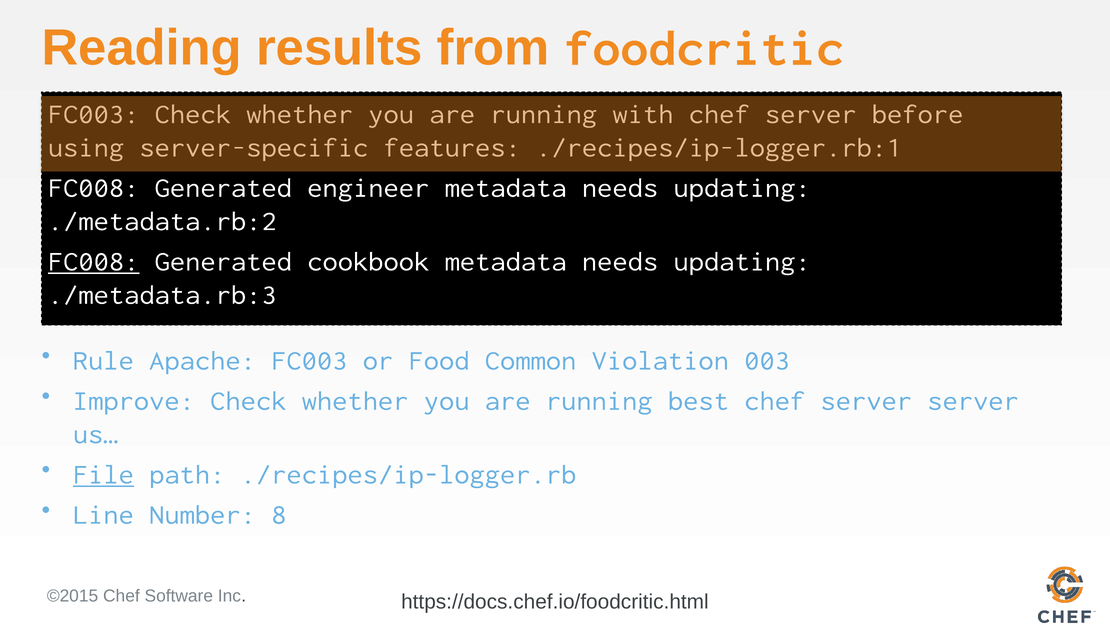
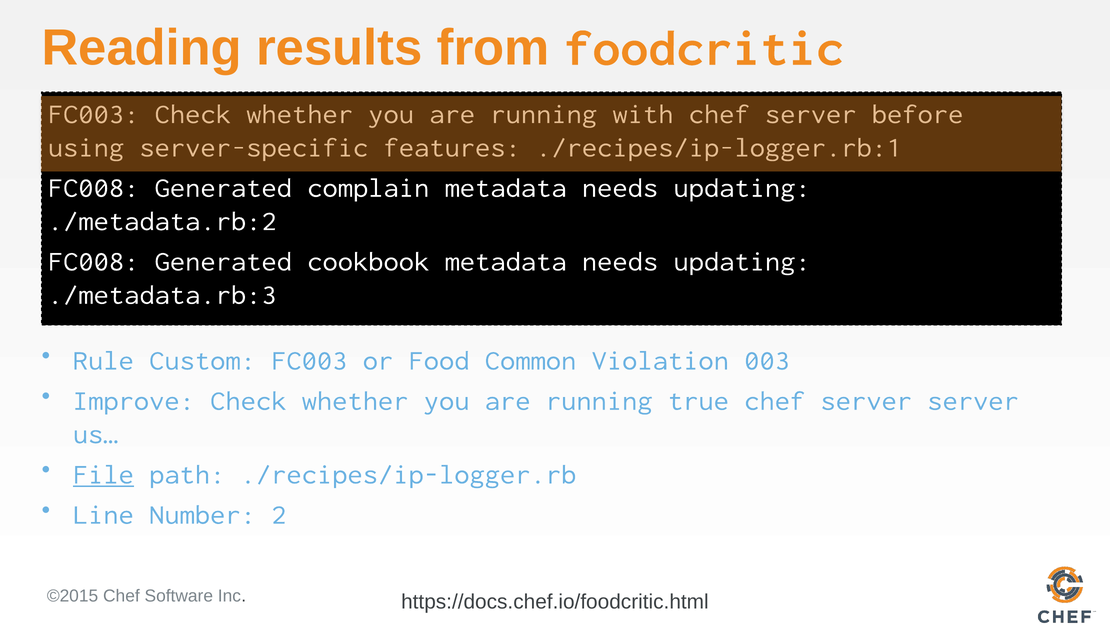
engineer: engineer -> complain
FC008 at (94, 261) underline: present -> none
Apache: Apache -> Custom
best: best -> true
8: 8 -> 2
